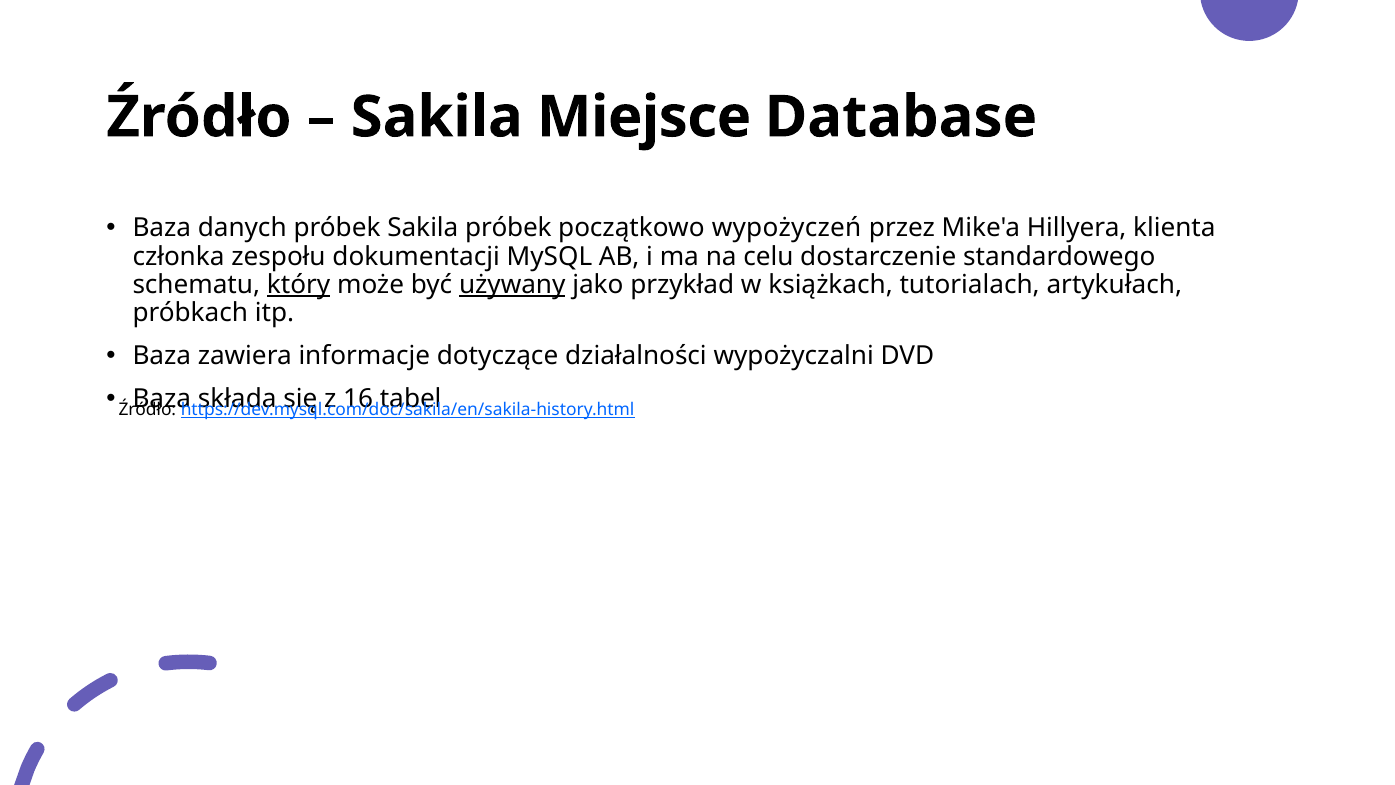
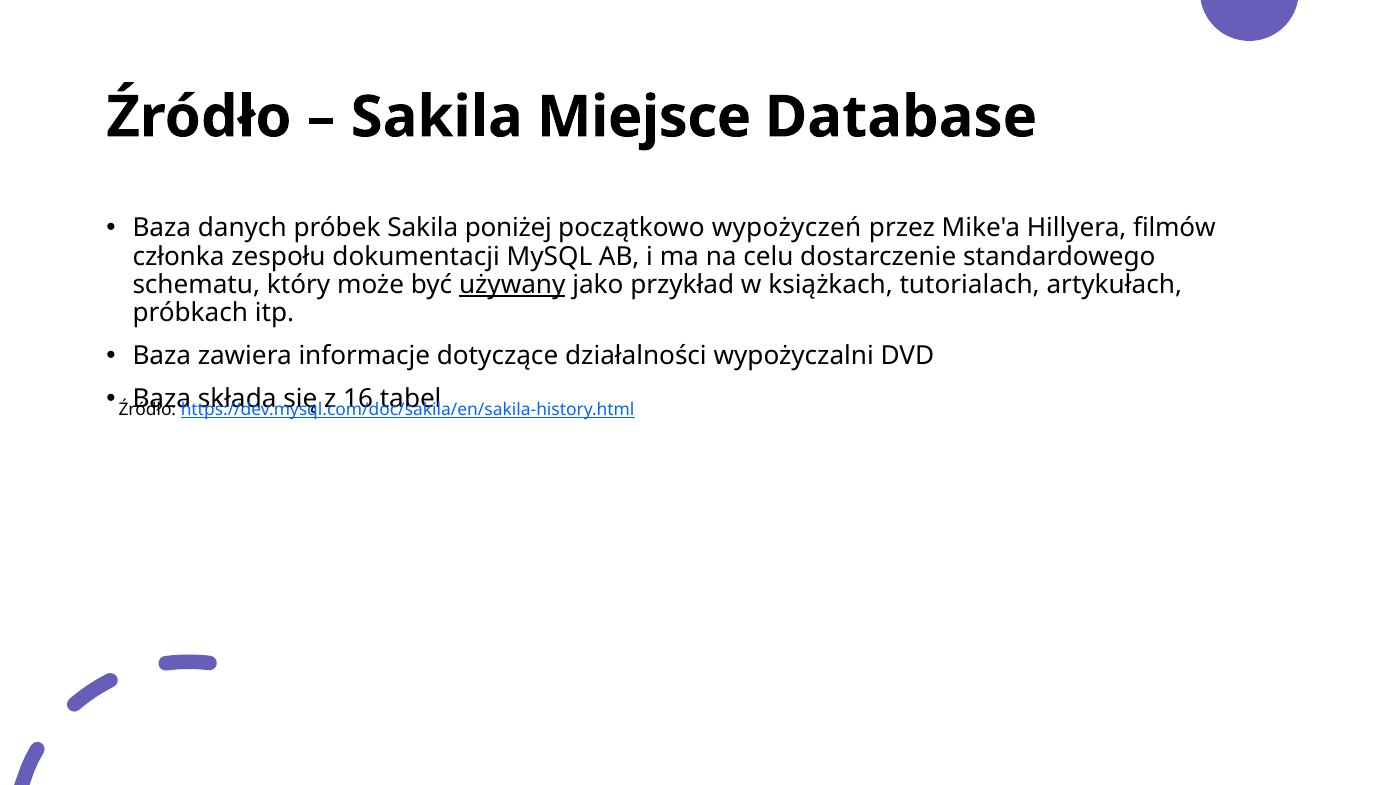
Sakila próbek: próbek -> poniżej
klienta: klienta -> filmów
który underline: present -> none
